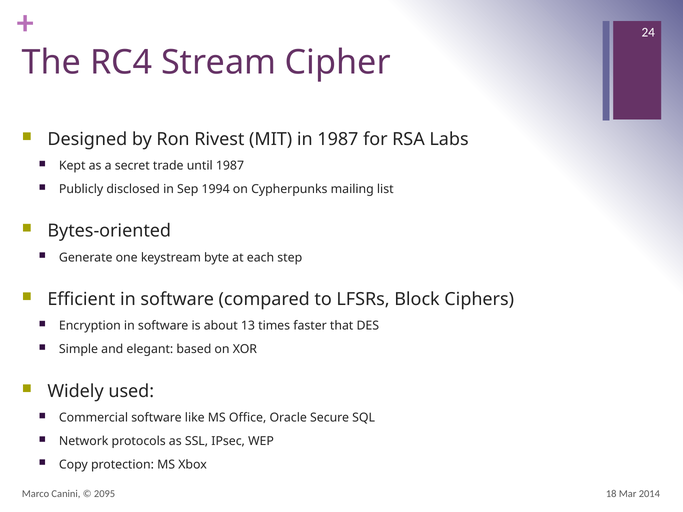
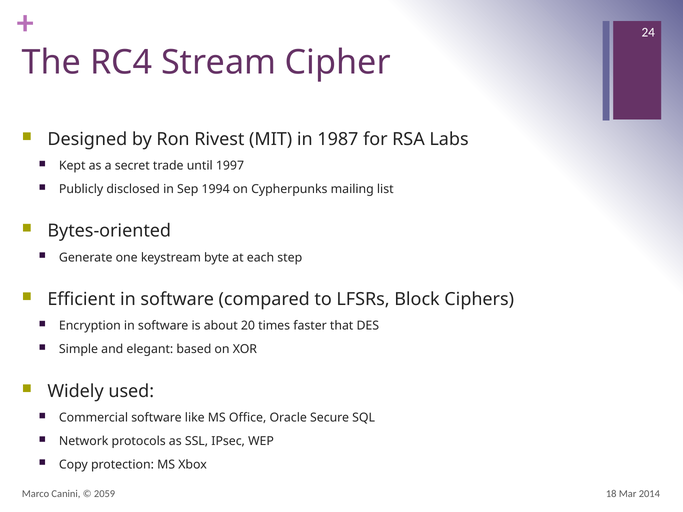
until 1987: 1987 -> 1997
13: 13 -> 20
2095: 2095 -> 2059
